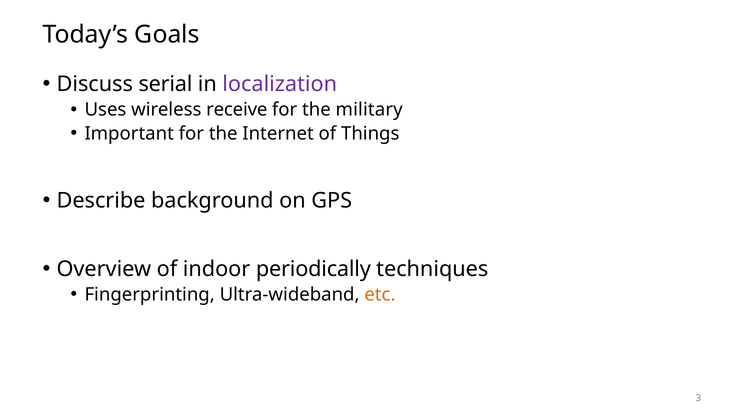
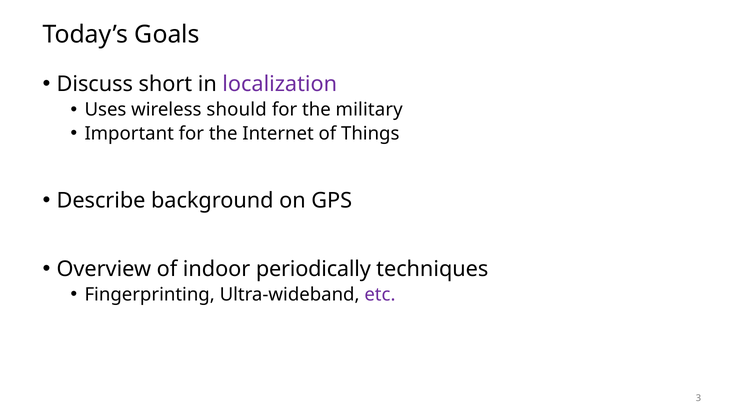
serial: serial -> short
receive: receive -> should
etc colour: orange -> purple
